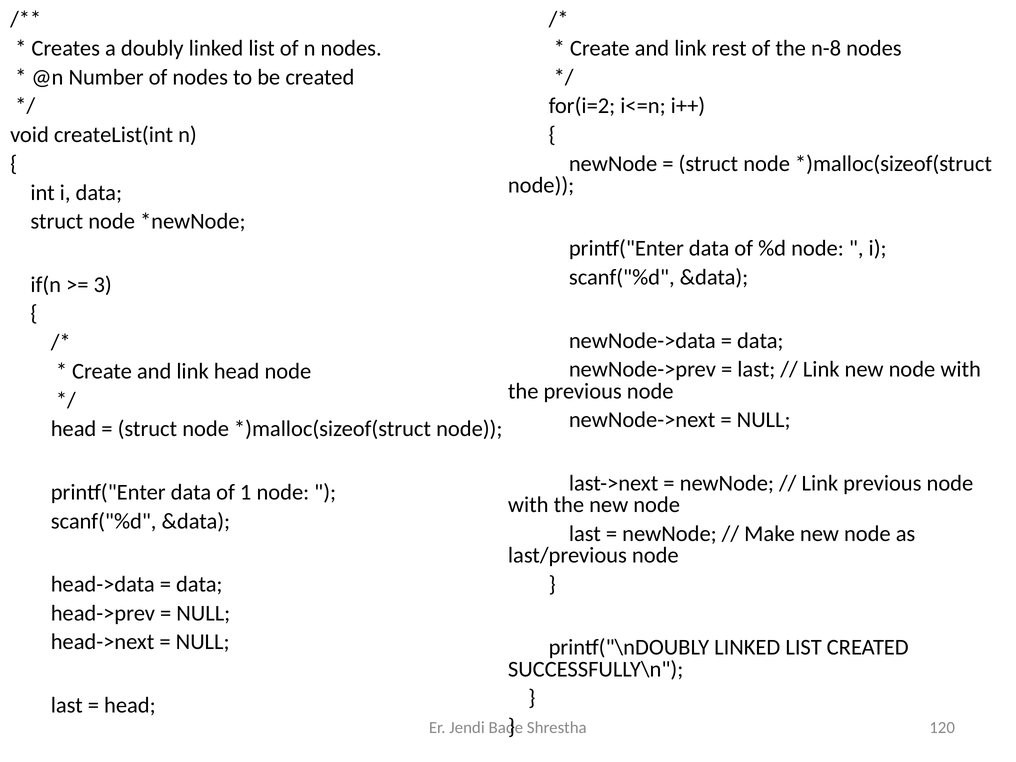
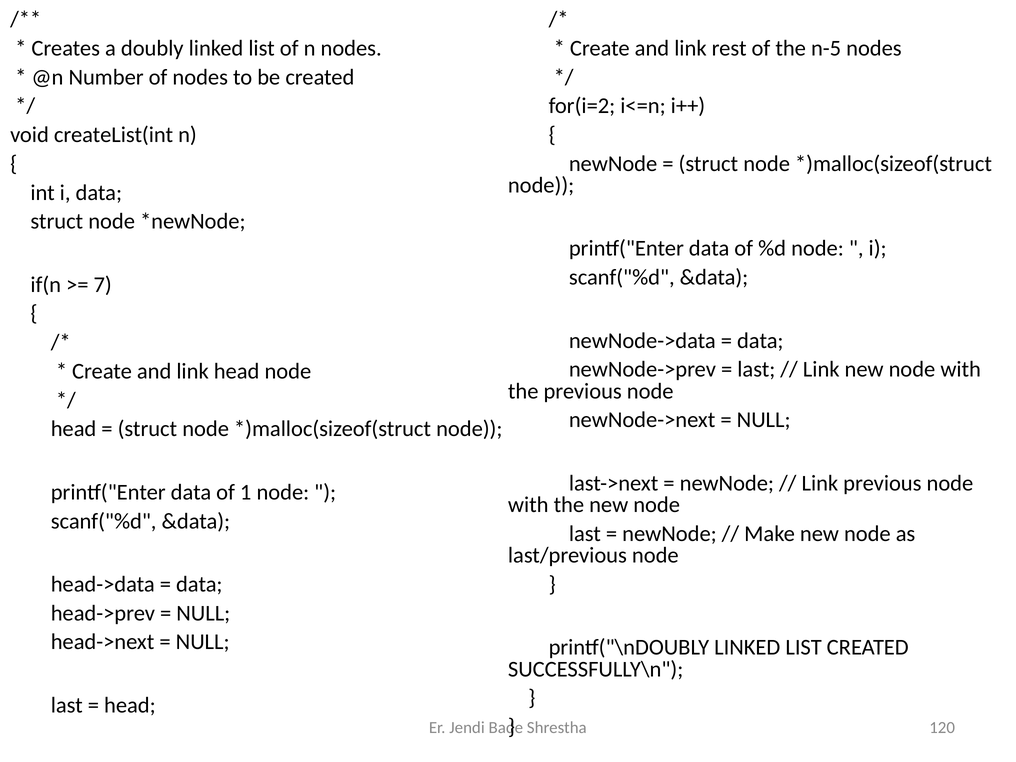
n-8: n-8 -> n-5
3: 3 -> 7
